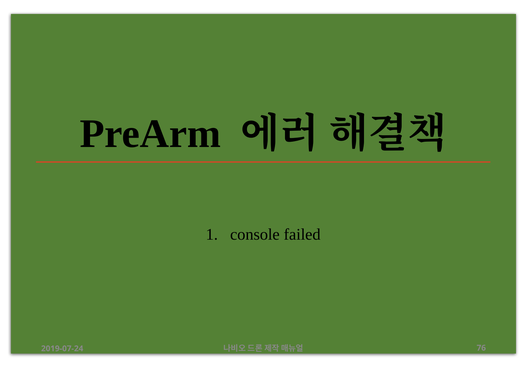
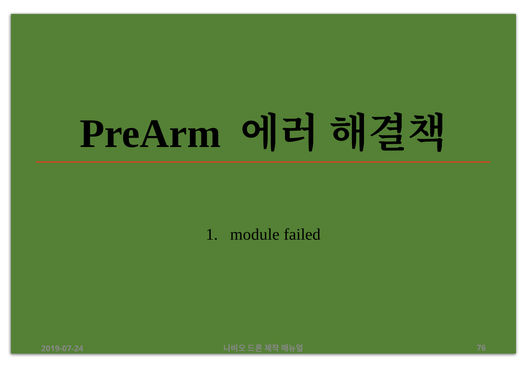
console: console -> module
